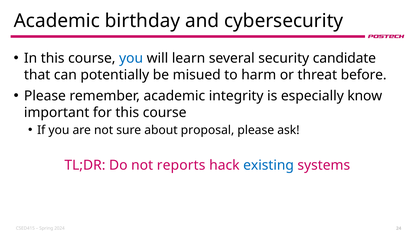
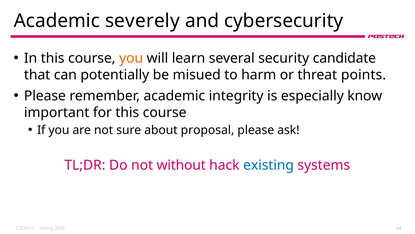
birthday: birthday -> severely
you at (131, 58) colour: blue -> orange
before: before -> points
reports: reports -> without
